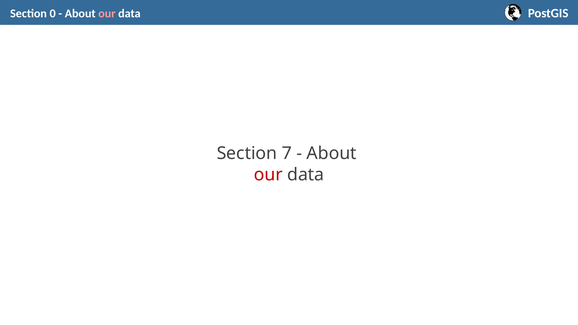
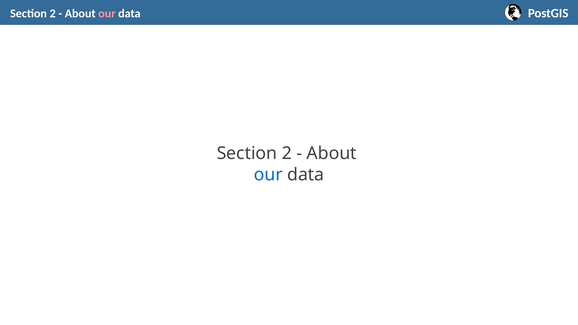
0 at (53, 13): 0 -> 2
7 at (287, 154): 7 -> 2
our at (268, 175) colour: red -> blue
